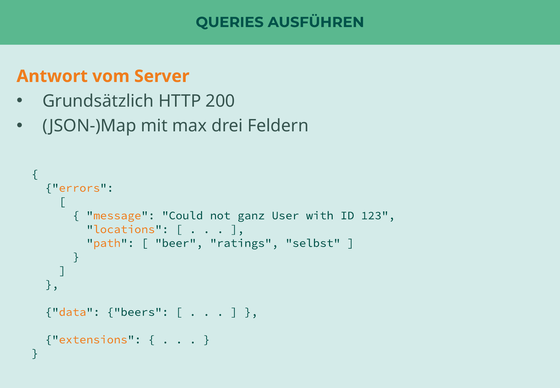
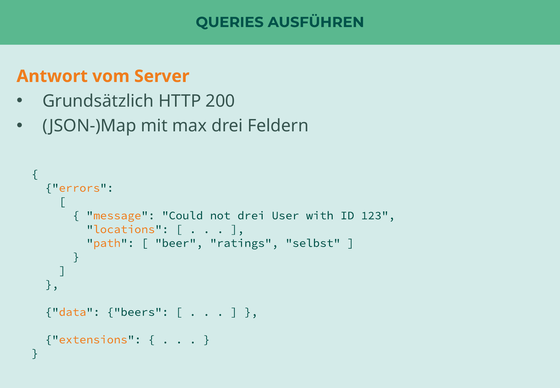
not ganz: ganz -> drei
